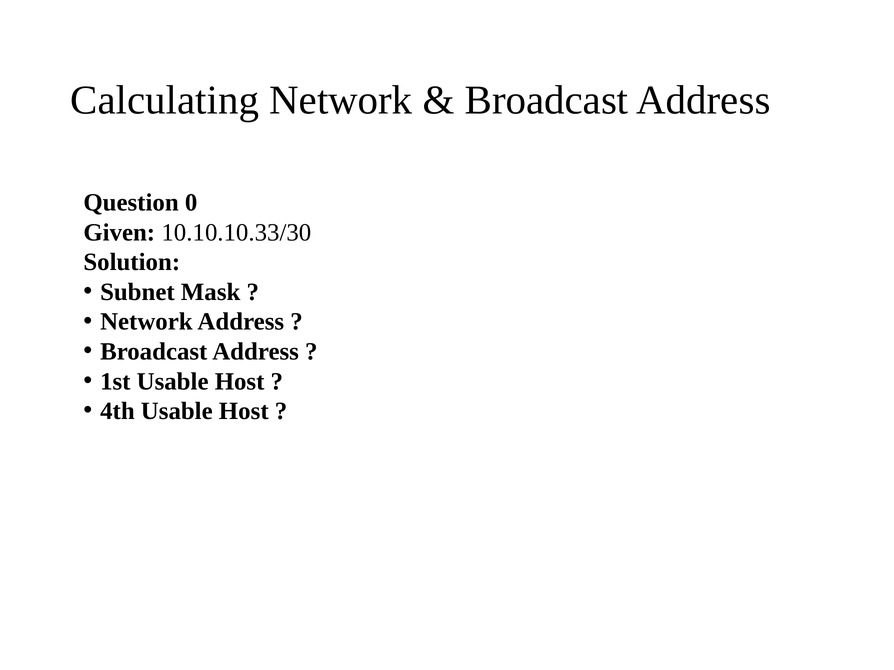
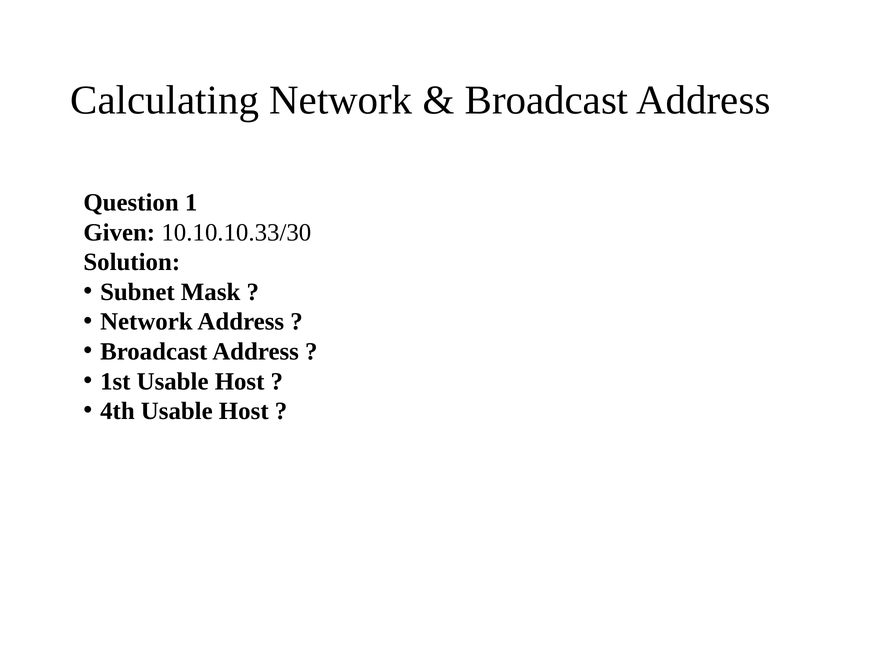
0: 0 -> 1
